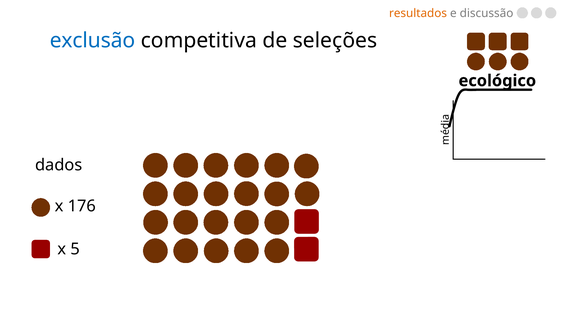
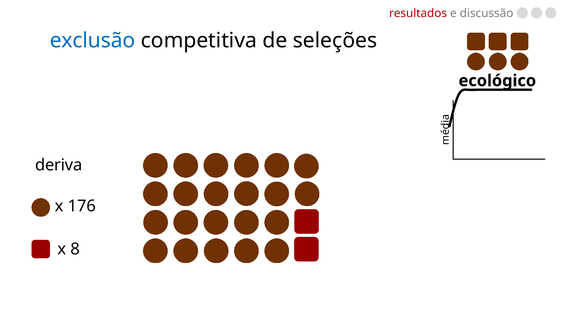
resultados colour: orange -> red
dados: dados -> deriva
5: 5 -> 8
